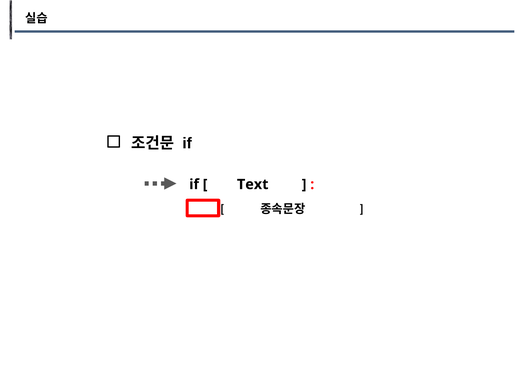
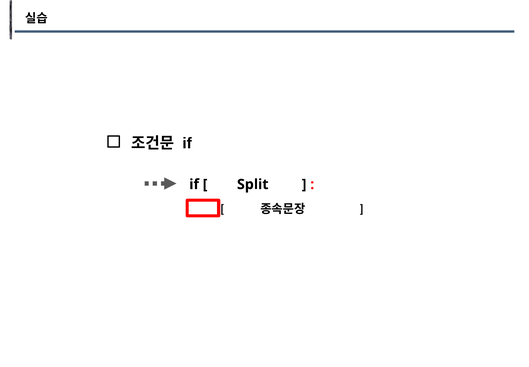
Text: Text -> Split
